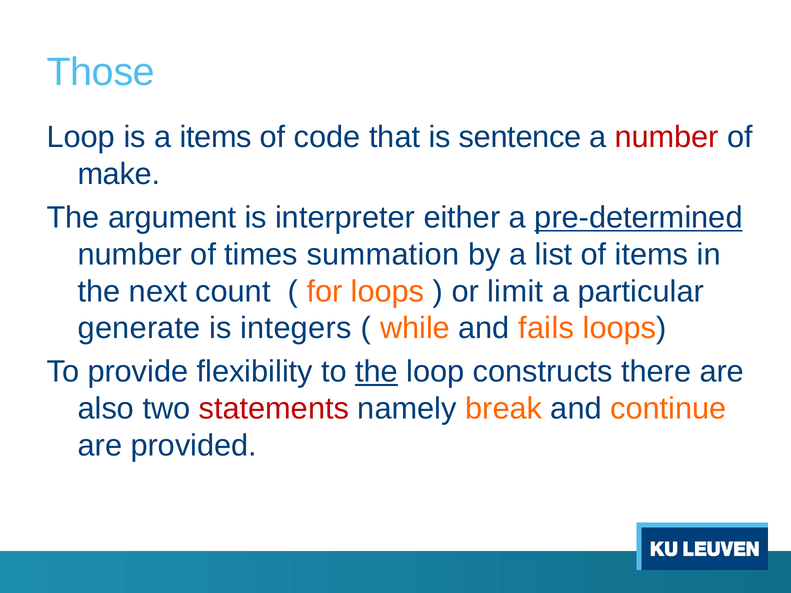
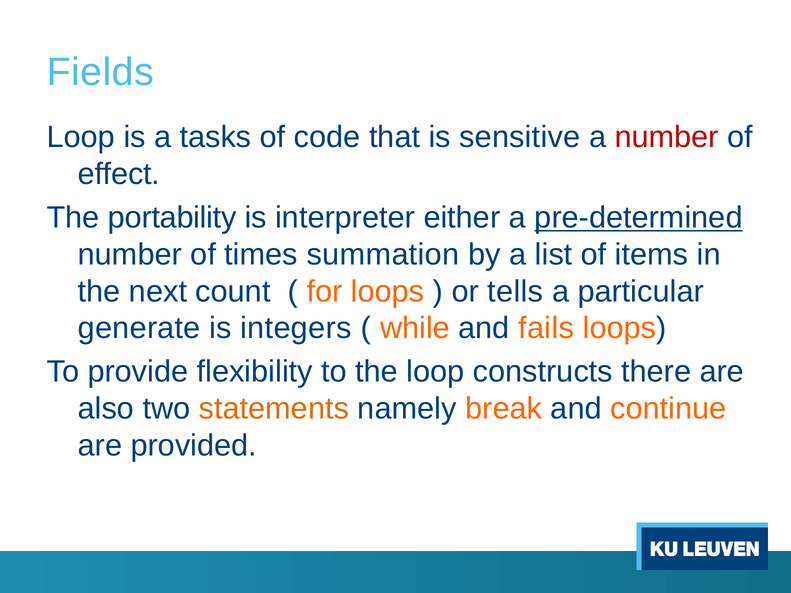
Those: Those -> Fields
a items: items -> tasks
sentence: sentence -> sensitive
make: make -> effect
argument: argument -> portability
limit: limit -> tells
the at (377, 372) underline: present -> none
statements colour: red -> orange
